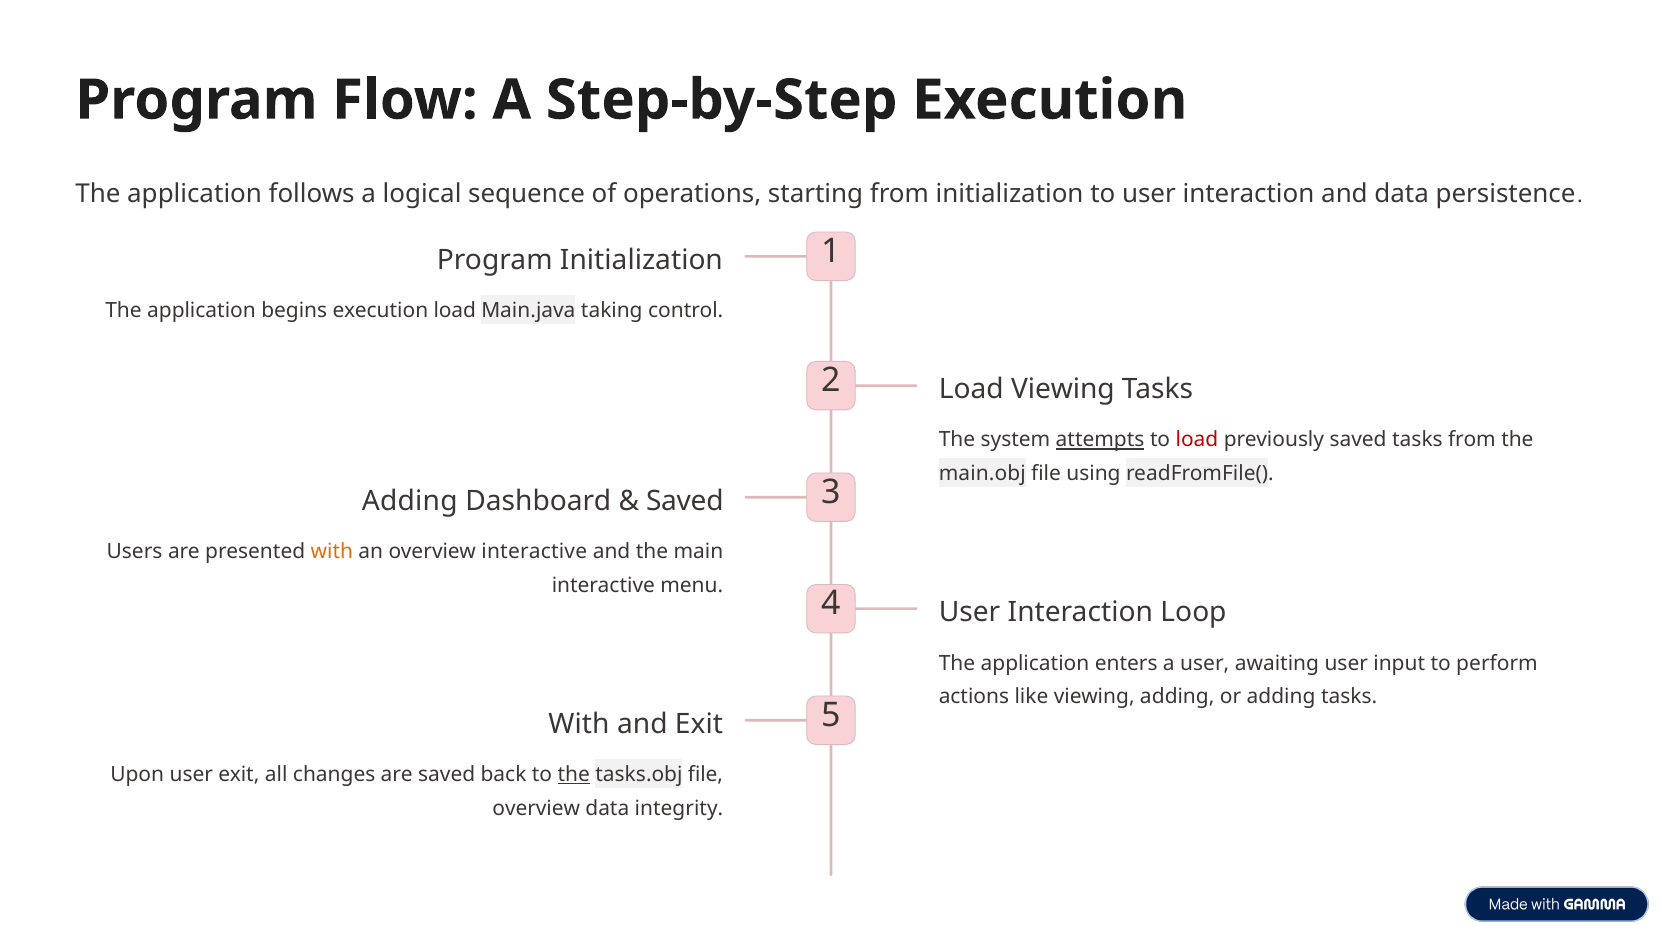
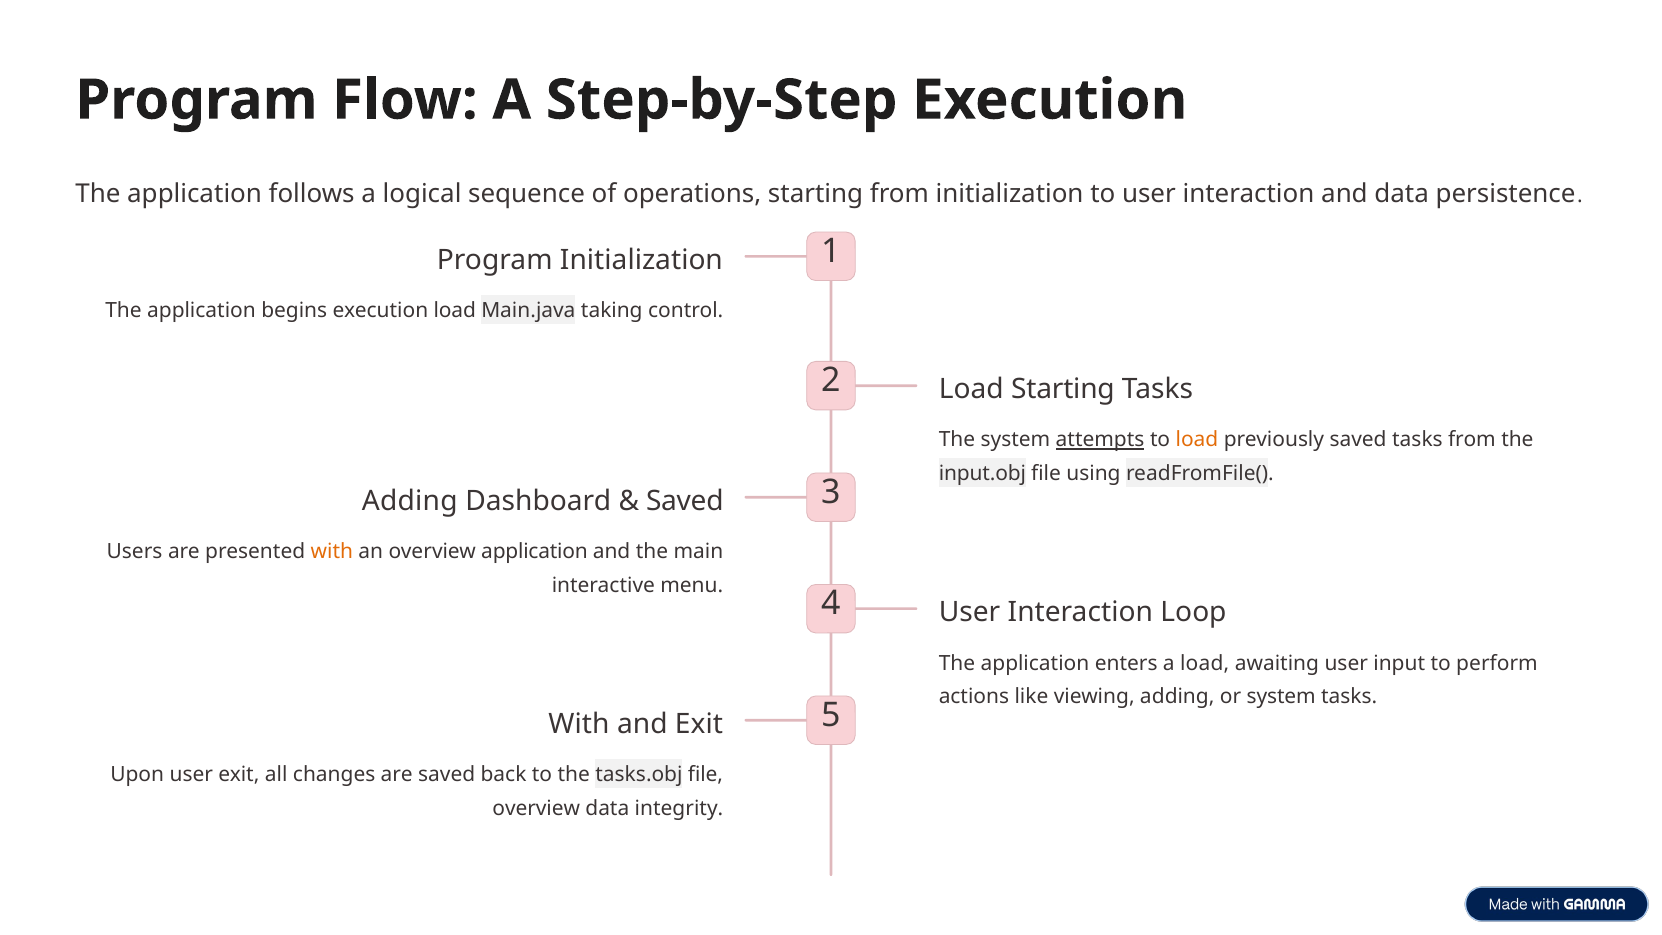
Load Viewing: Viewing -> Starting
load at (1197, 440) colour: red -> orange
main.obj: main.obj -> input.obj
overview interactive: interactive -> application
a user: user -> load
or adding: adding -> system
the at (574, 774) underline: present -> none
